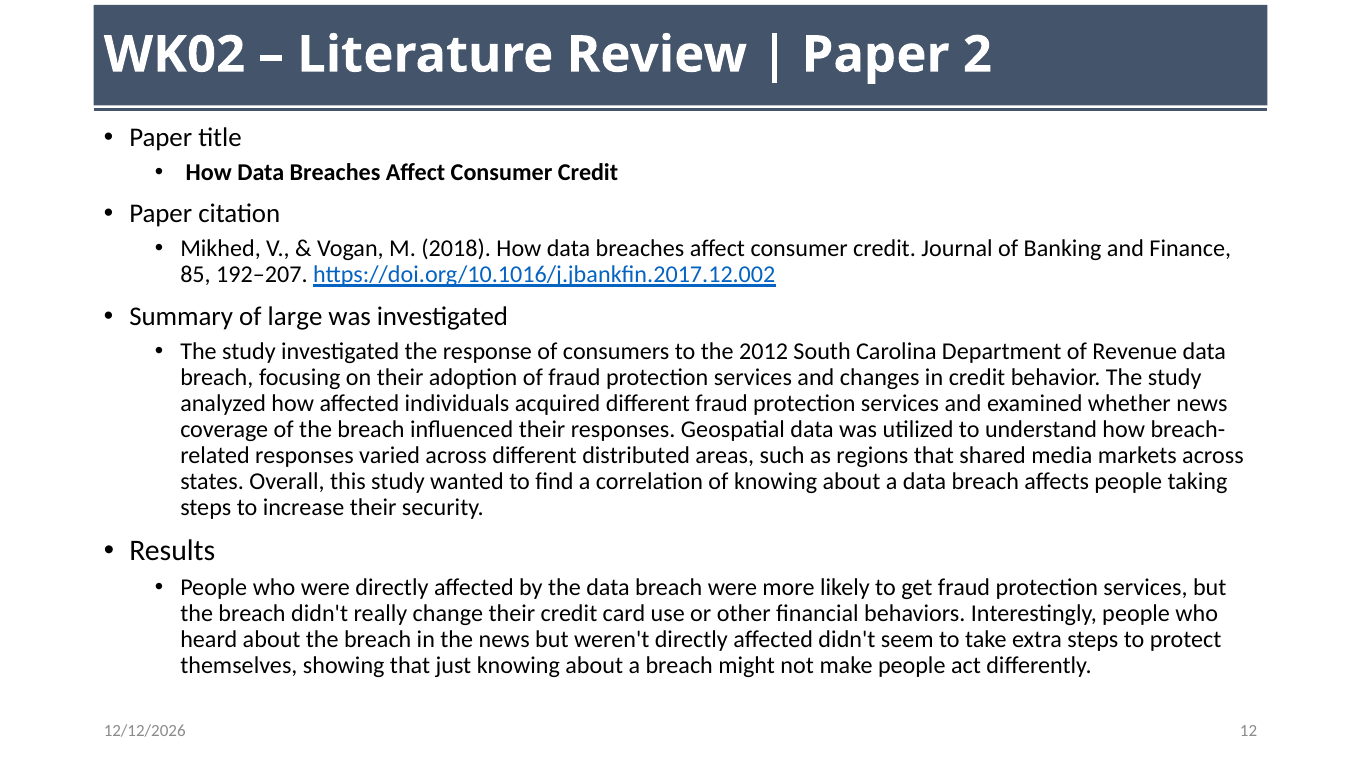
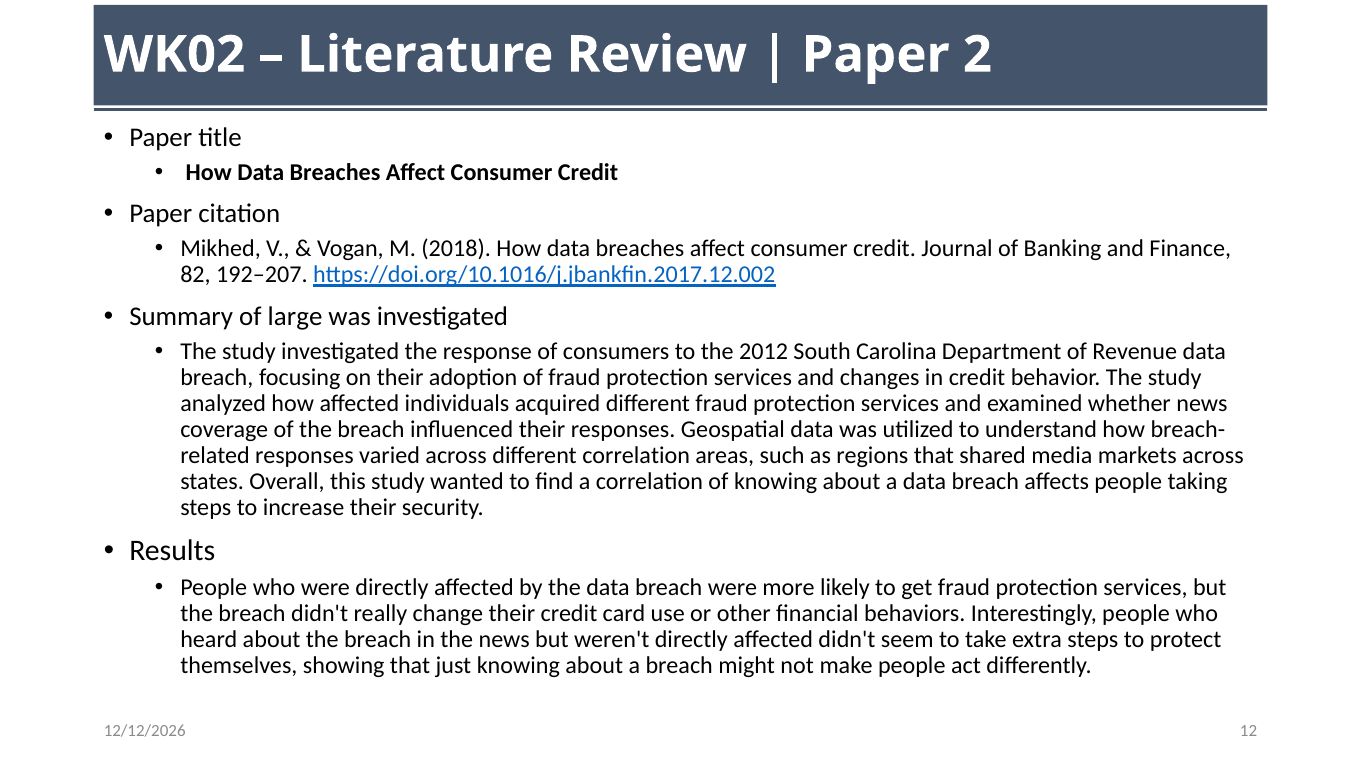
85: 85 -> 82
different distributed: distributed -> correlation
